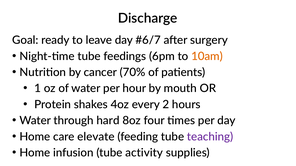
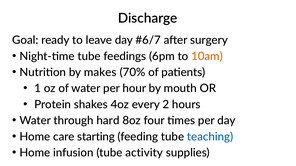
cancer: cancer -> makes
elevate: elevate -> starting
teaching colour: purple -> blue
